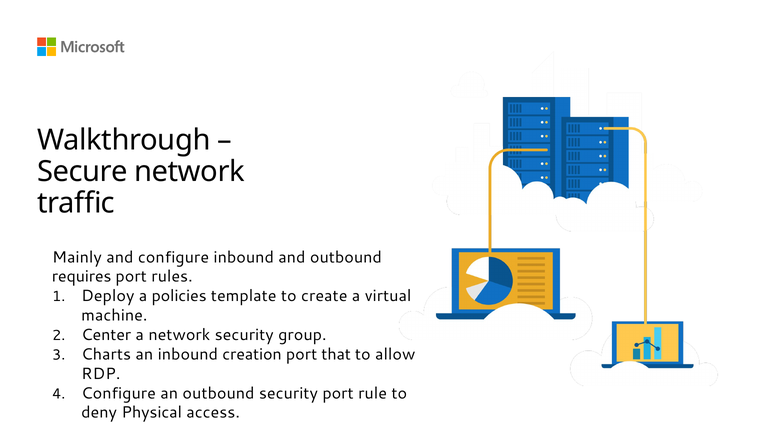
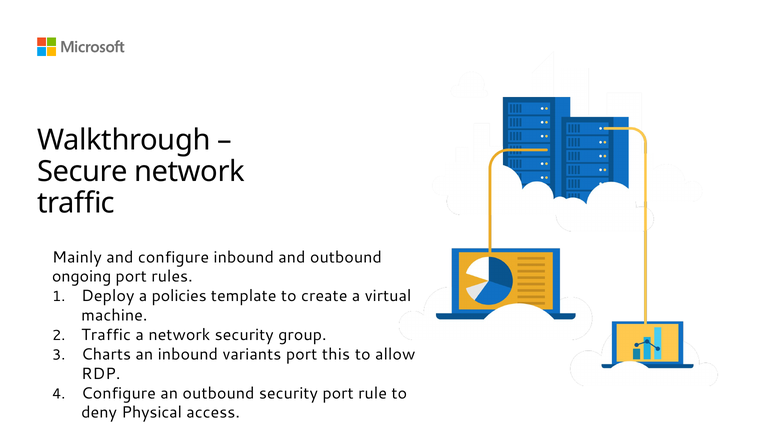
requires: requires -> ongoing
Center at (106, 335): Center -> Traffic
creation: creation -> variants
that: that -> this
